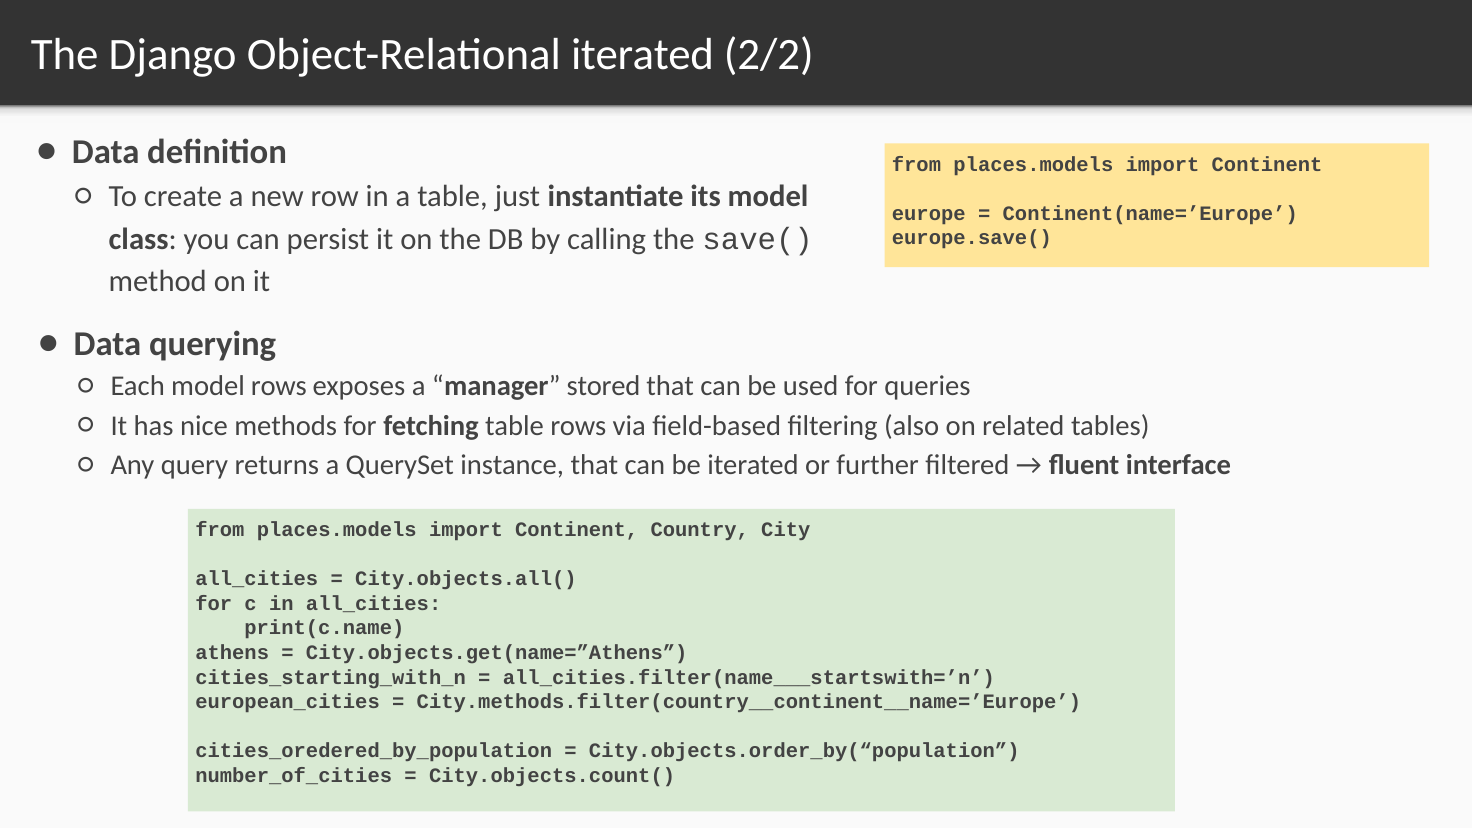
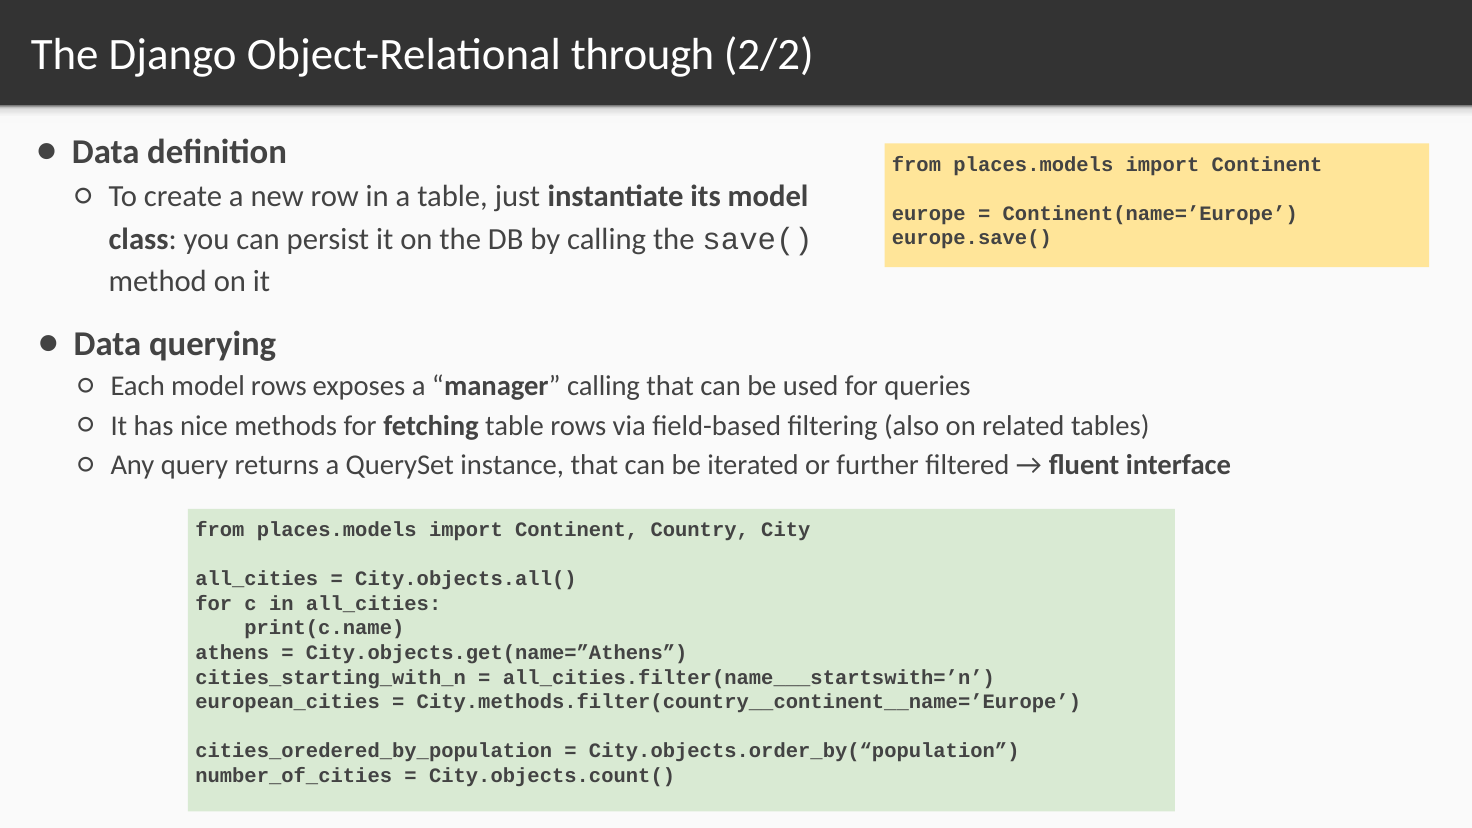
Object-Relational iterated: iterated -> through
manager stored: stored -> calling
